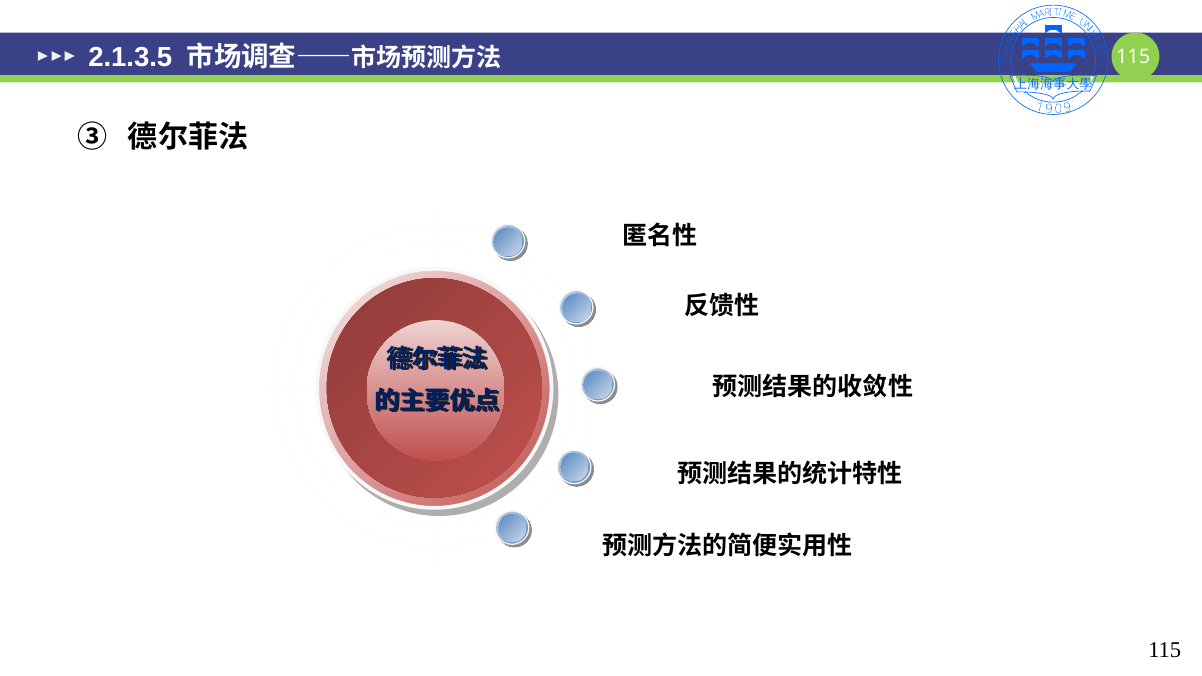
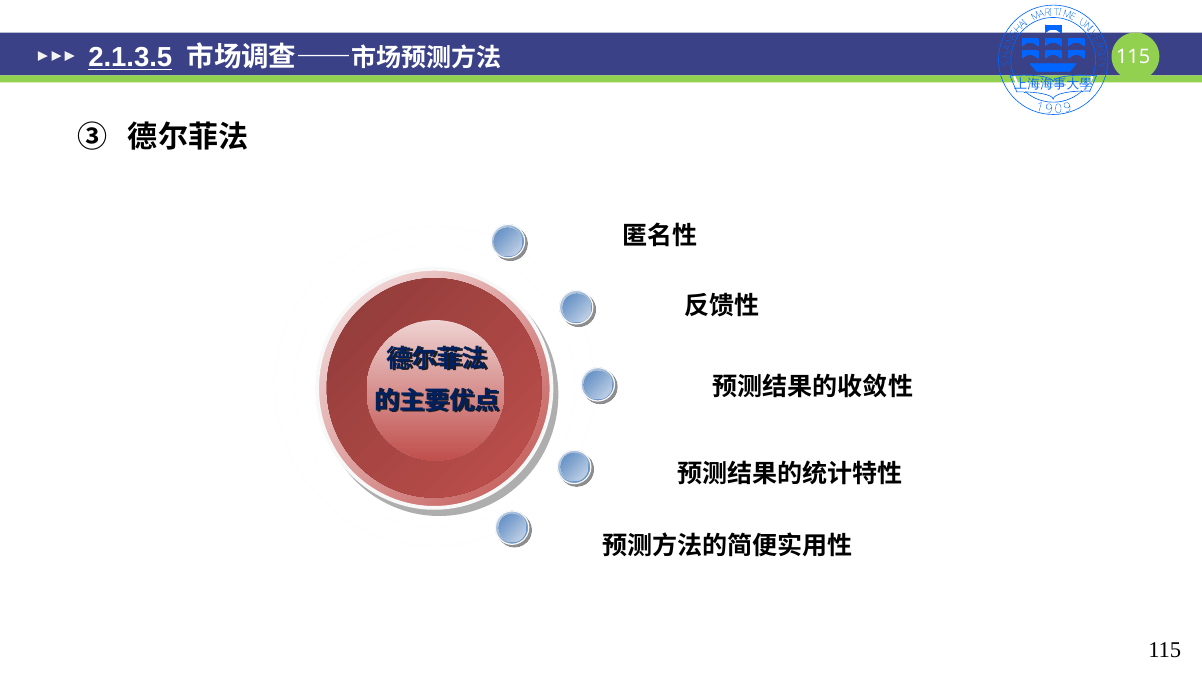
2.1.3.5 underline: none -> present
